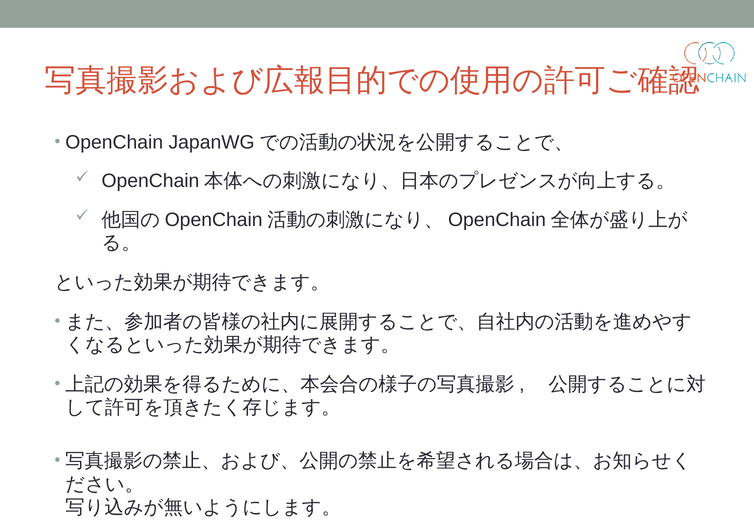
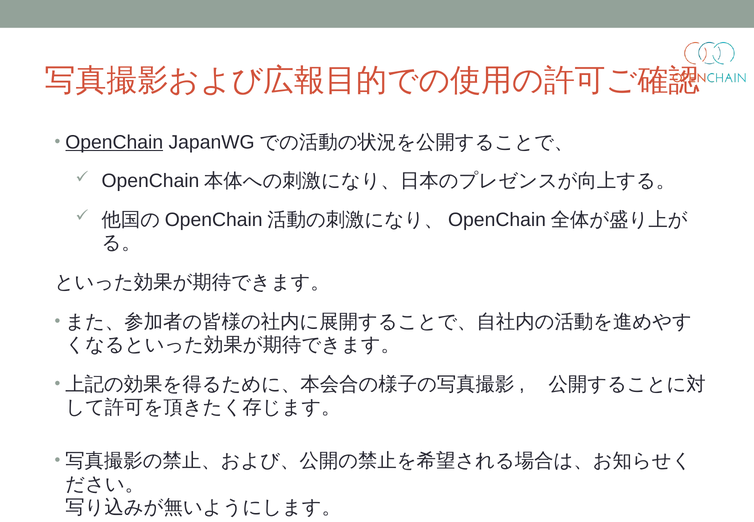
OpenChain underline: none -> present
